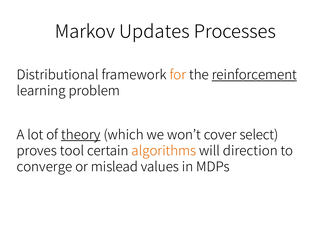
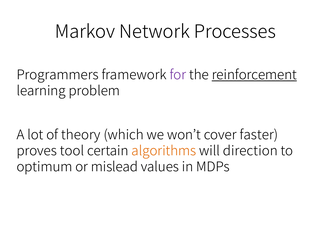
Updates: Updates -> Network
Distributional: Distributional -> Programmers
for colour: orange -> purple
theory underline: present -> none
select: select -> faster
converge: converge -> optimum
